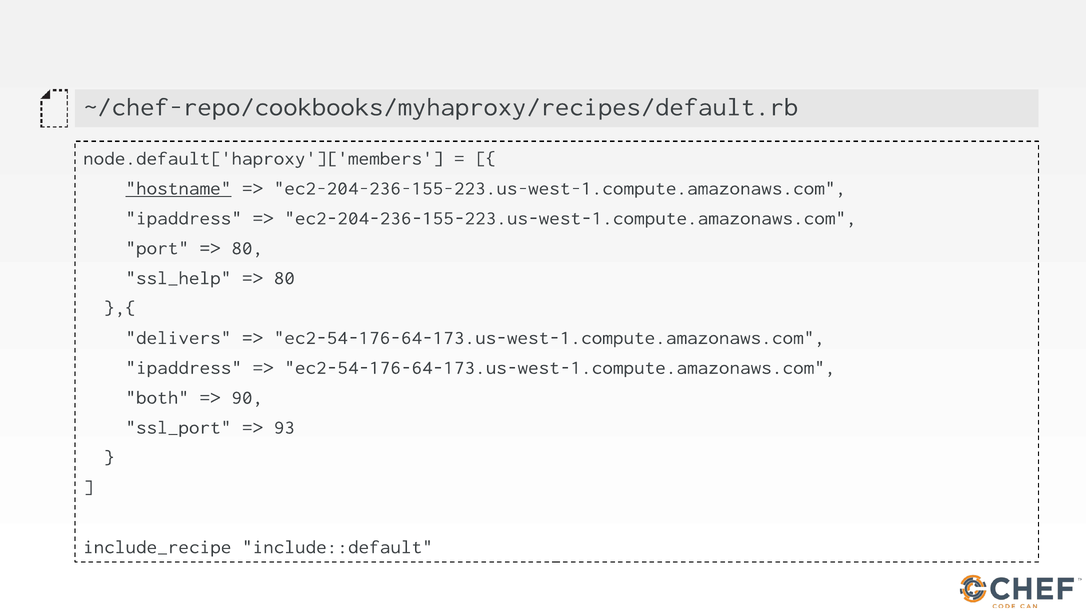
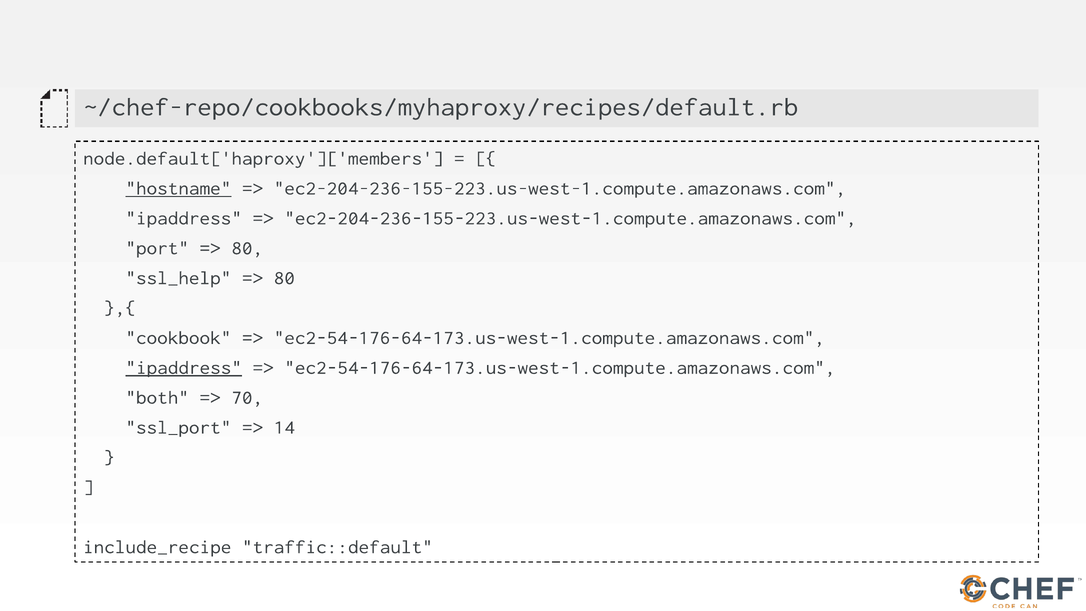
delivers: delivers -> cookbook
ipaddress at (184, 367) underline: none -> present
90: 90 -> 70
93: 93 -> 14
include::default: include::default -> traffic::default
